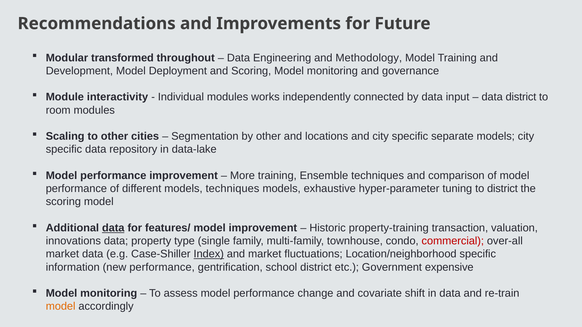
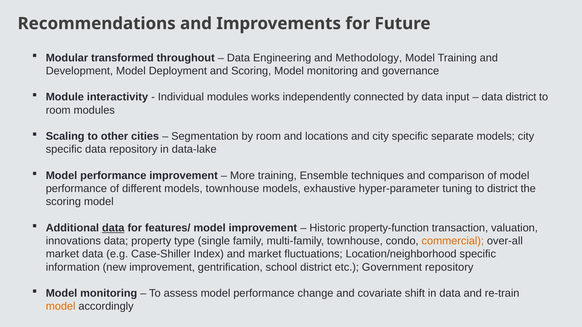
by other: other -> room
models techniques: techniques -> townhouse
property-training: property-training -> property-function
commercial colour: red -> orange
Index underline: present -> none
new performance: performance -> improvement
Government expensive: expensive -> repository
